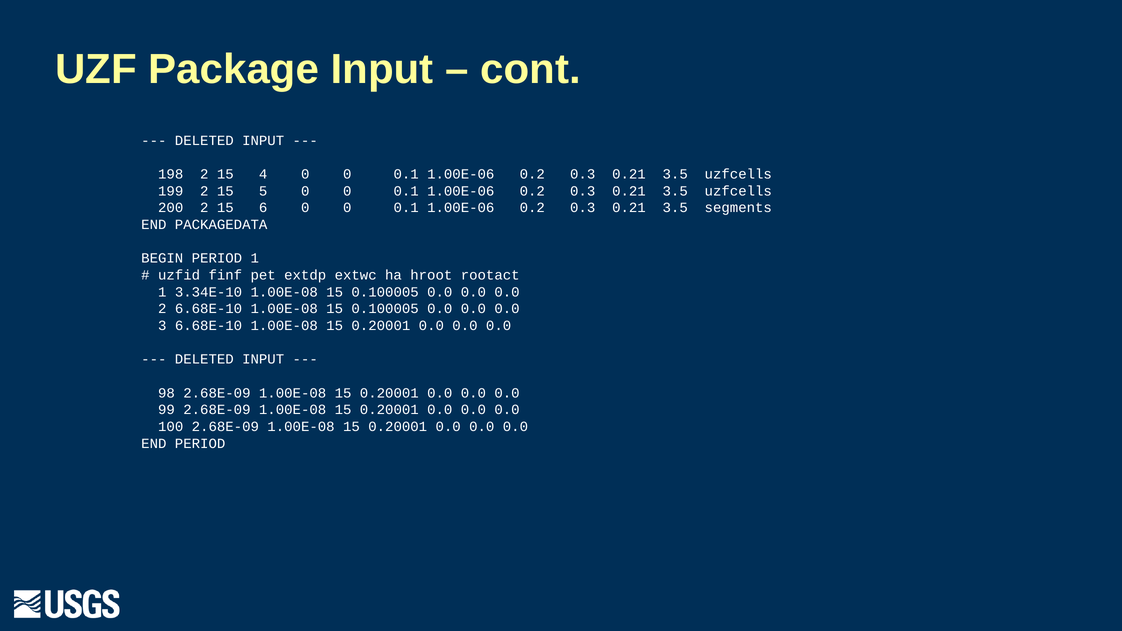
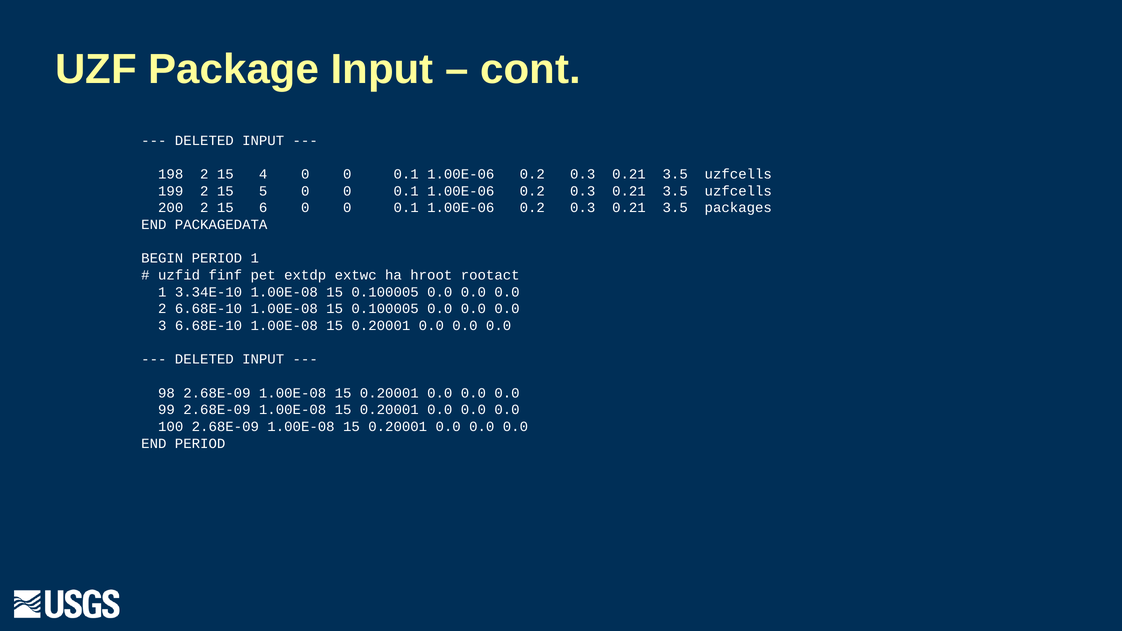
segments: segments -> packages
